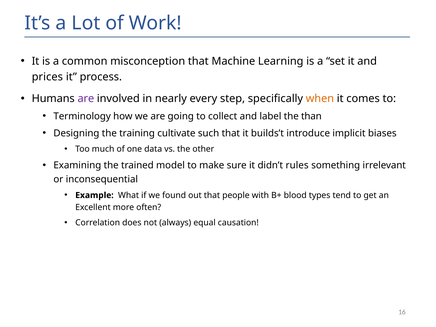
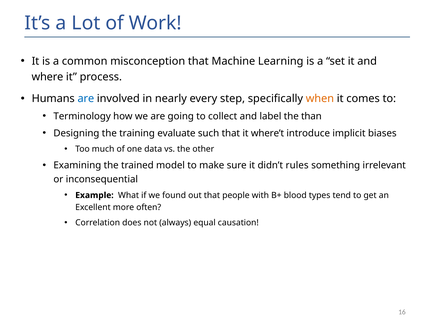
prices: prices -> where
are at (86, 99) colour: purple -> blue
cultivate: cultivate -> evaluate
builds’t: builds’t -> where’t
